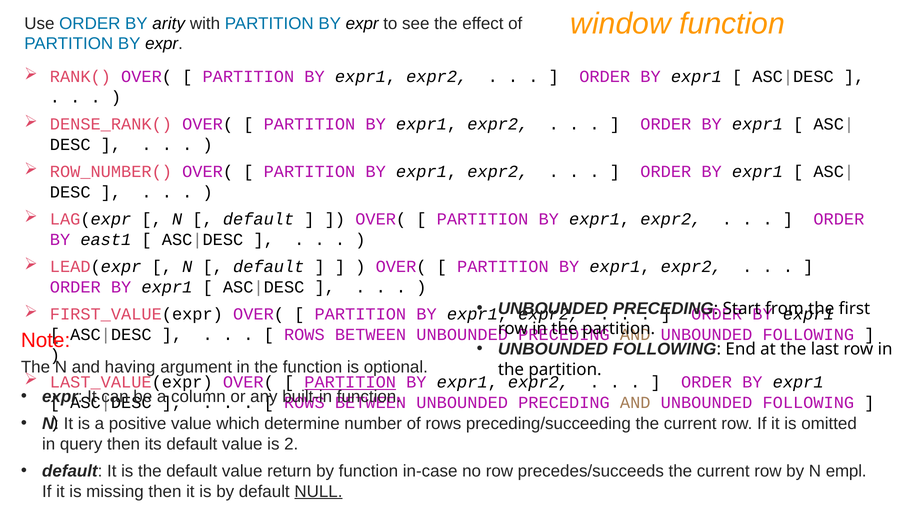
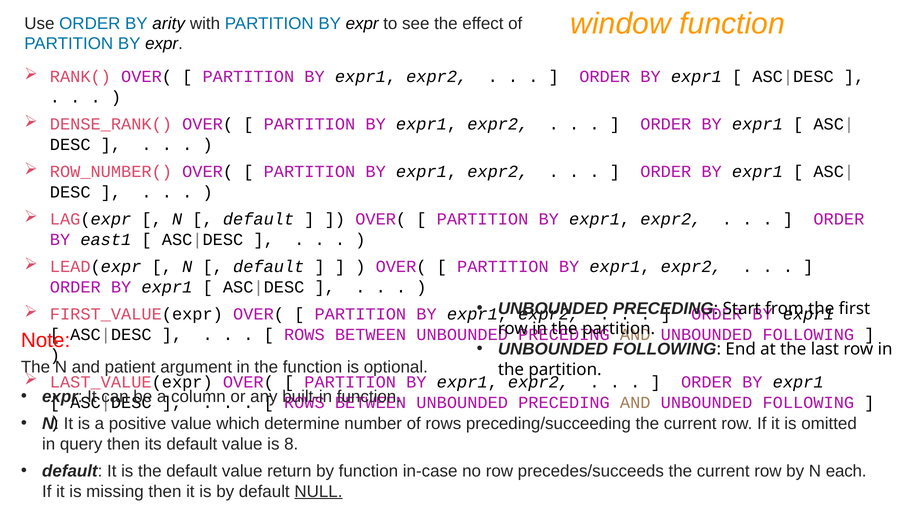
having: having -> patient
PARTITION at (350, 382) underline: present -> none
2: 2 -> 8
empl: empl -> each
